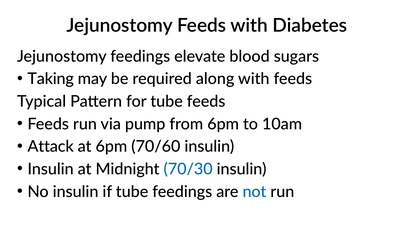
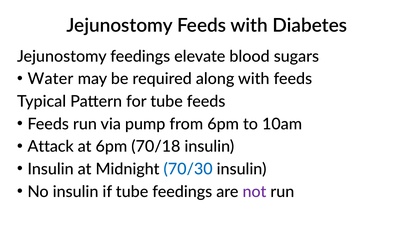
Taking: Taking -> Water
70/60: 70/60 -> 70/18
not colour: blue -> purple
